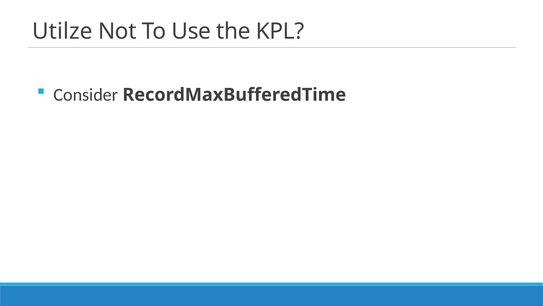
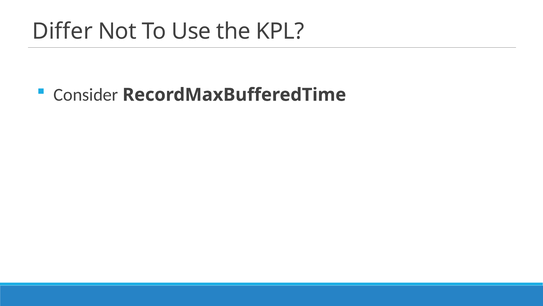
Utilze: Utilze -> Differ
